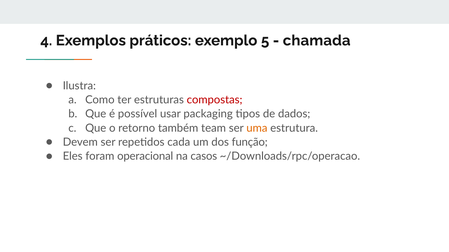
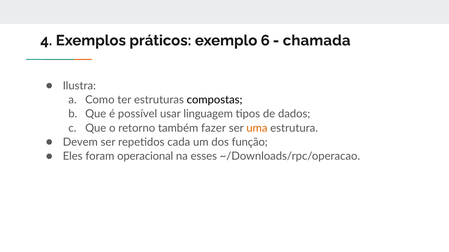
5: 5 -> 6
compostas colour: red -> black
packaging: packaging -> linguagem
team: team -> fazer
casos: casos -> esses
